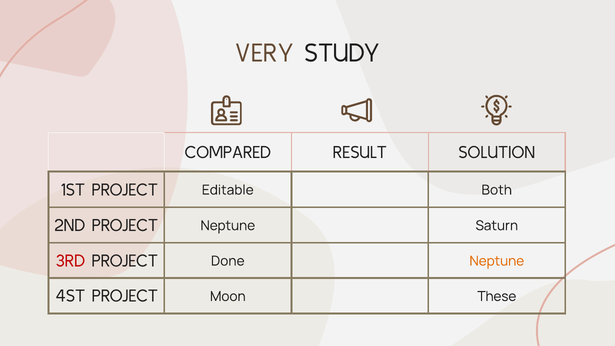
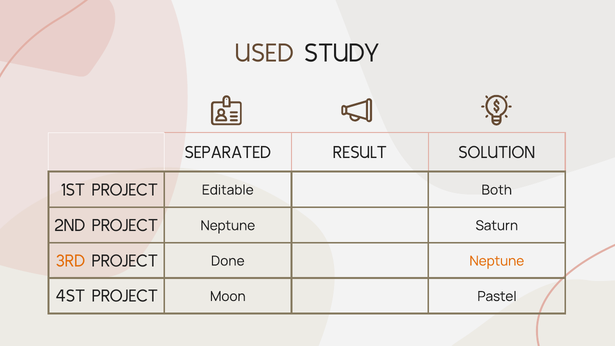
VERY: VERY -> USED
COMPARED: COMPARED -> SEPARATED
3RD colour: red -> orange
These: These -> Pastel
